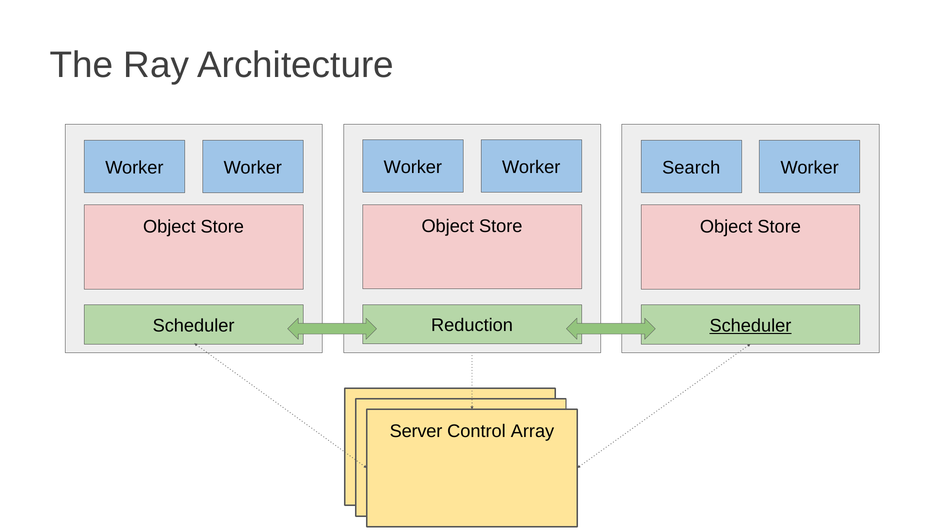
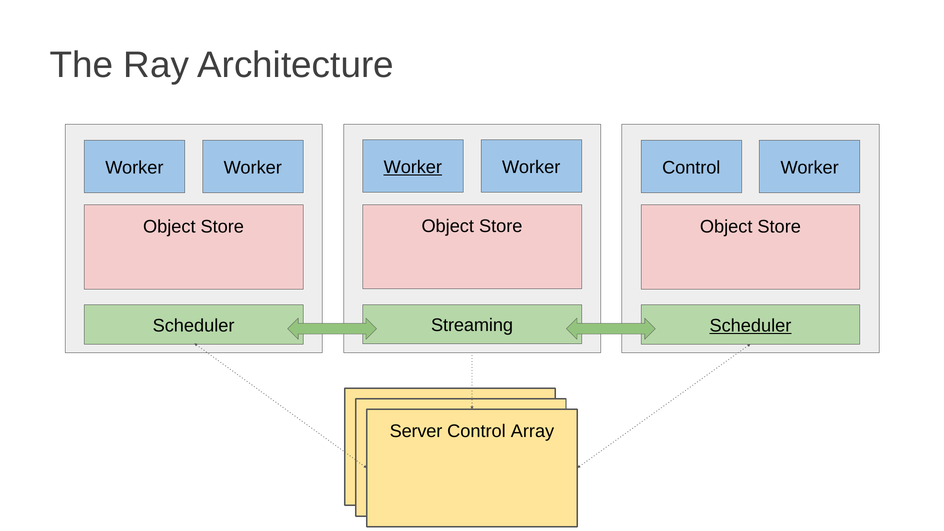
Worker at (413, 167) underline: none -> present
Search at (691, 168): Search -> Control
Reduction: Reduction -> Streaming
